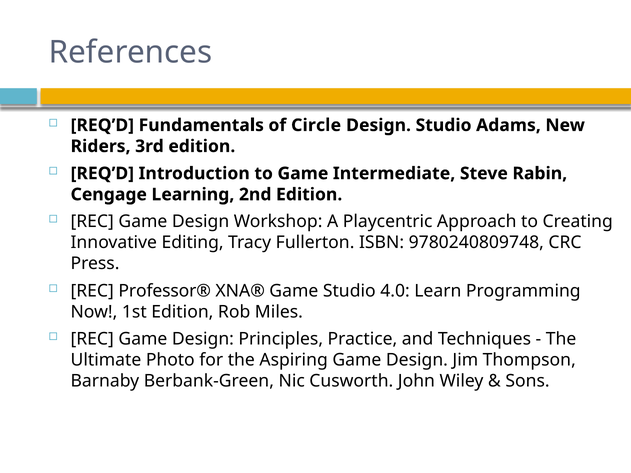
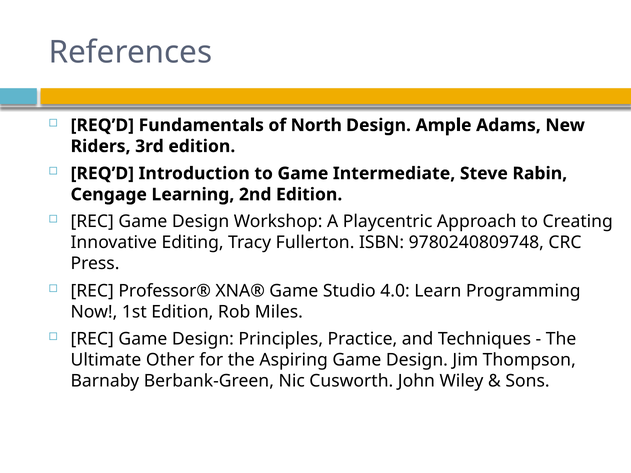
Circle: Circle -> North
Design Studio: Studio -> Ample
Photo: Photo -> Other
